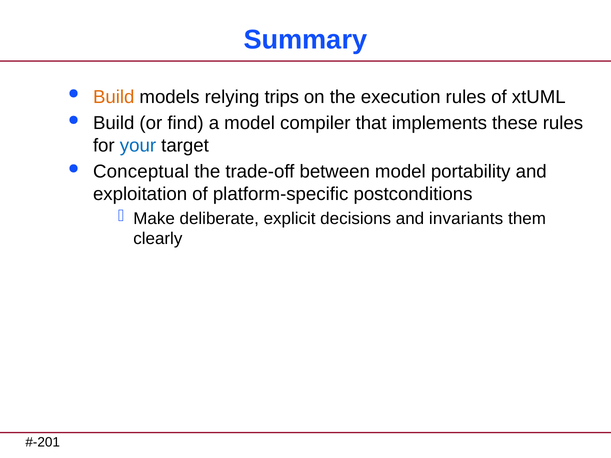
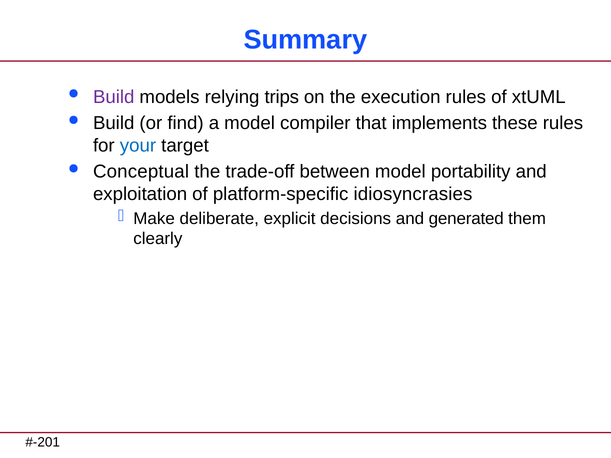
Build at (114, 97) colour: orange -> purple
postconditions: postconditions -> idiosyncrasies
invariants: invariants -> generated
